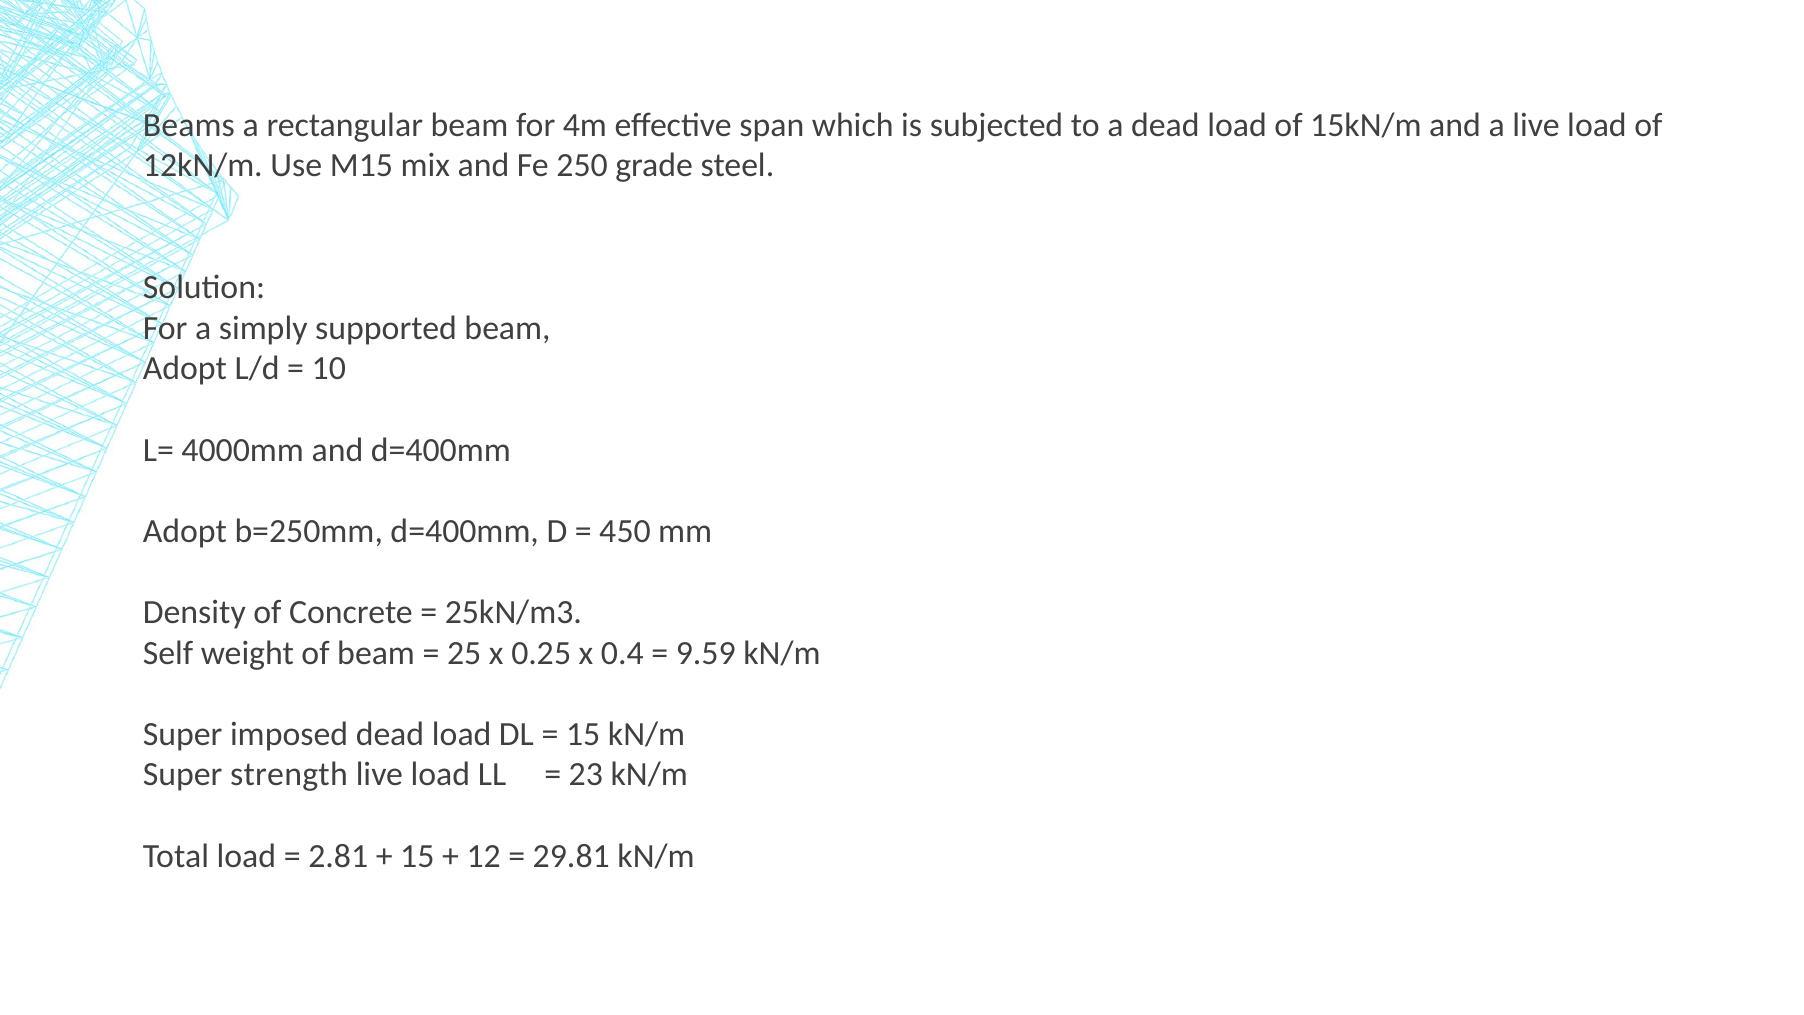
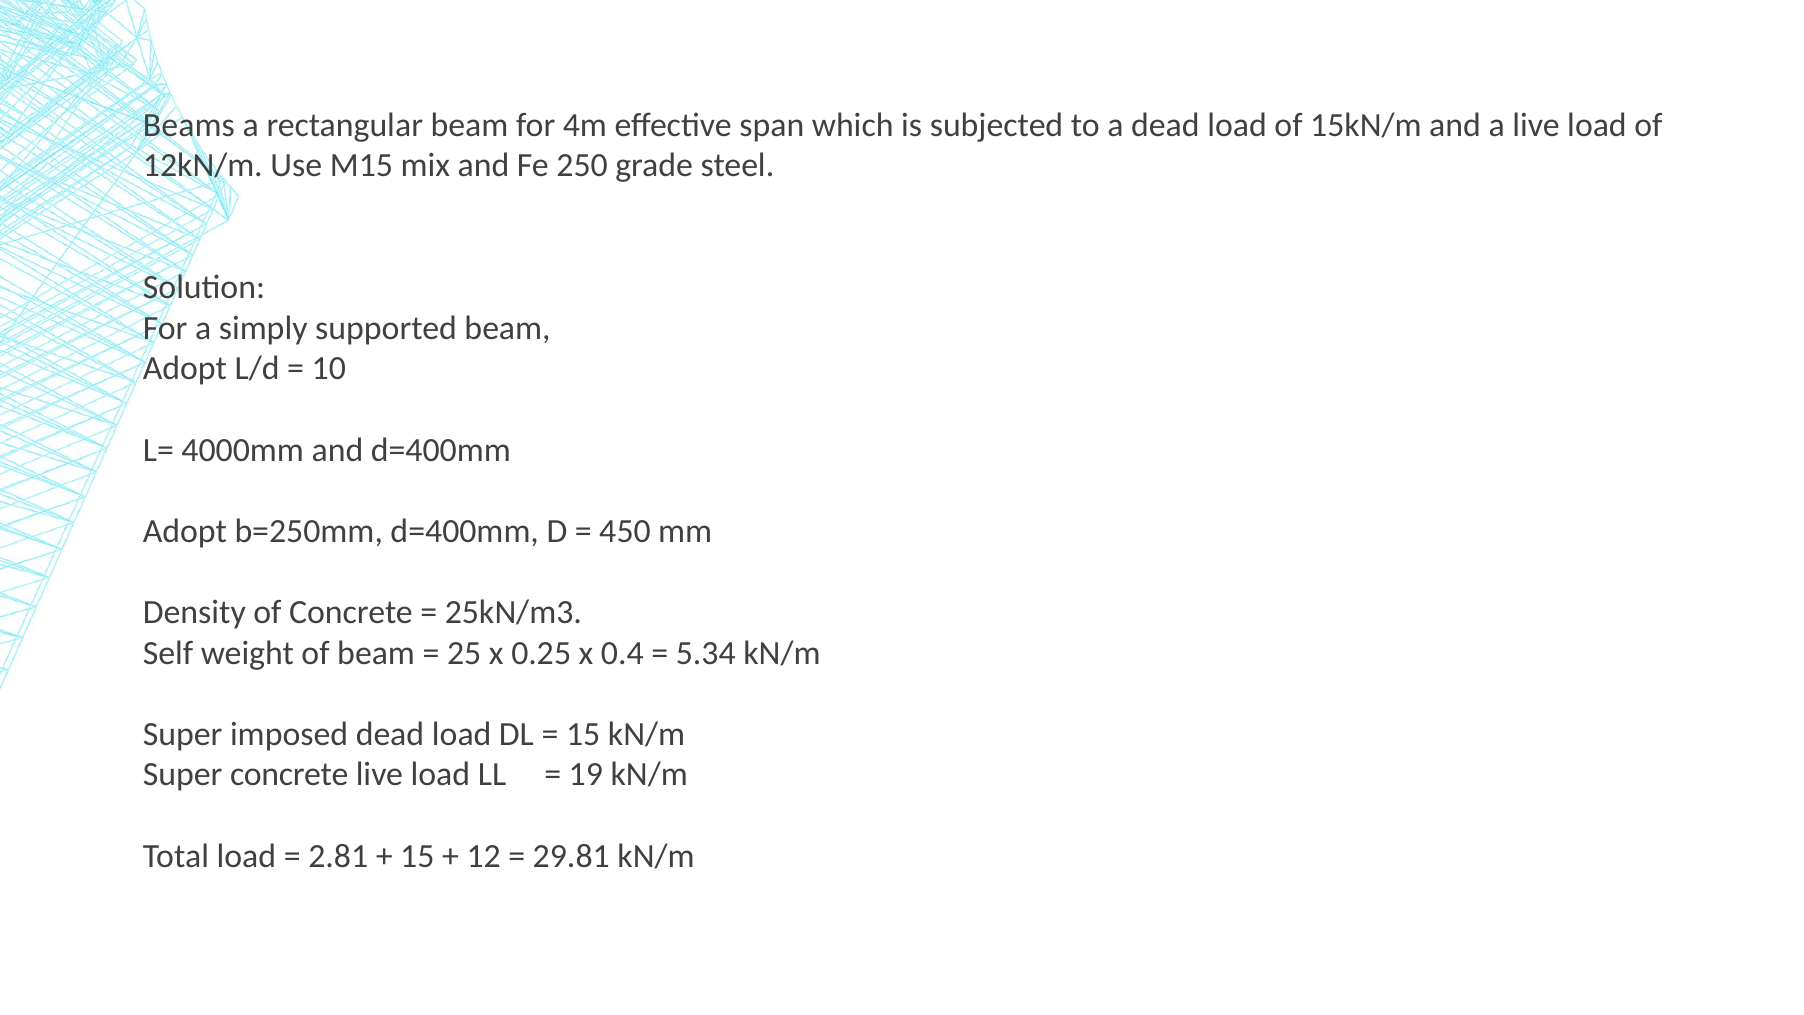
9.59: 9.59 -> 5.34
Super strength: strength -> concrete
23: 23 -> 19
